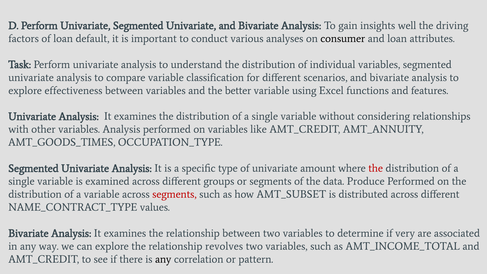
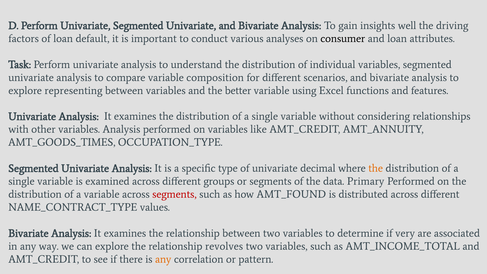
classification: classification -> composition
effectiveness: effectiveness -> representing
amount: amount -> decimal
the at (376, 168) colour: red -> orange
Produce: Produce -> Primary
AMT_SUBSET: AMT_SUBSET -> AMT_FOUND
any at (163, 259) colour: black -> orange
